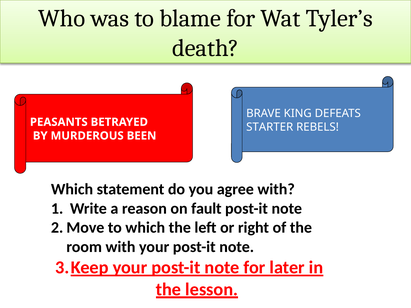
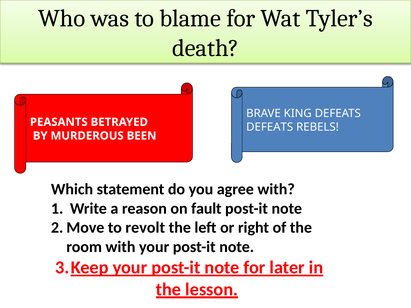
STARTER at (270, 127): STARTER -> DEFEATS
to which: which -> revolt
